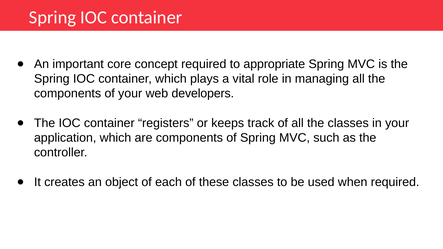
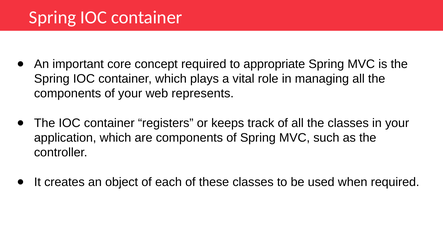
developers: developers -> represents
